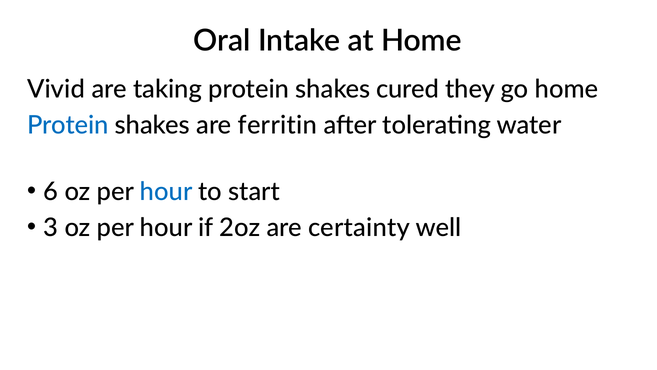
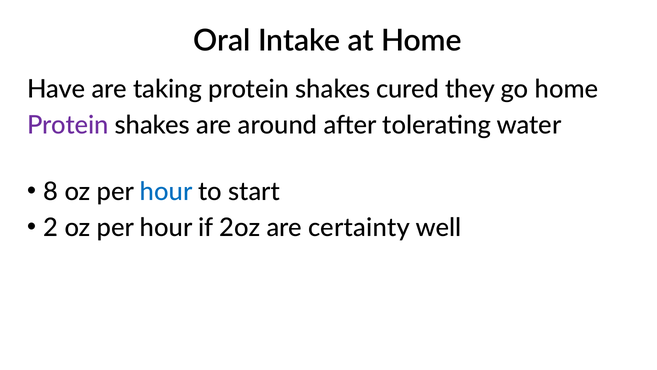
Vivid: Vivid -> Have
Protein at (68, 125) colour: blue -> purple
ferritin: ferritin -> around
6: 6 -> 8
3: 3 -> 2
